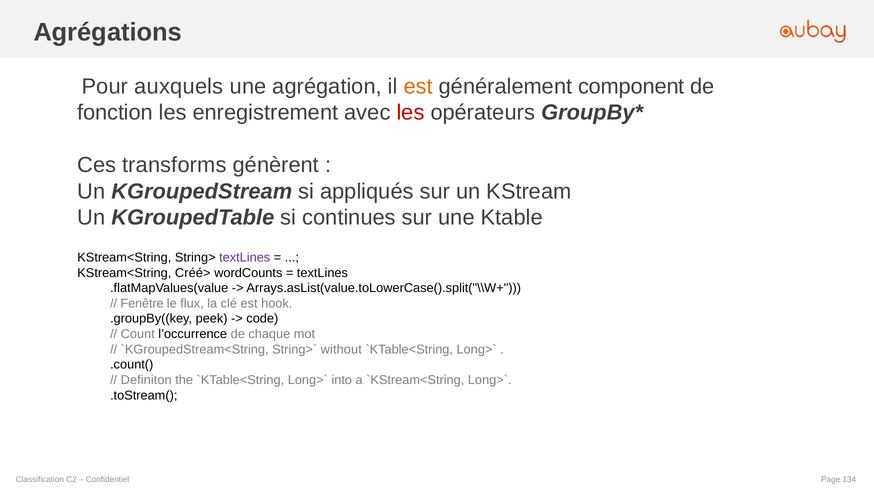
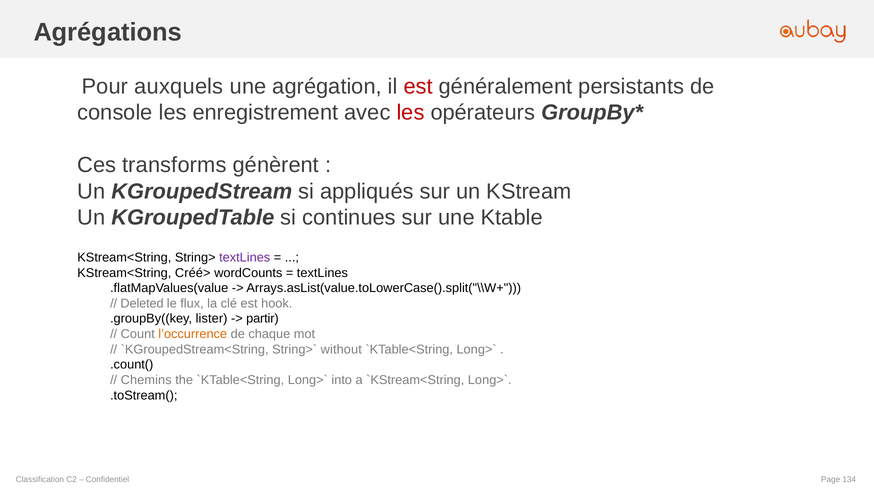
est at (418, 86) colour: orange -> red
component: component -> persistants
fonction: fonction -> console
Fenêtre: Fenêtre -> Deleted
peek: peek -> lister
code: code -> partir
l’occurrence colour: black -> orange
Definiton: Definiton -> Chemins
